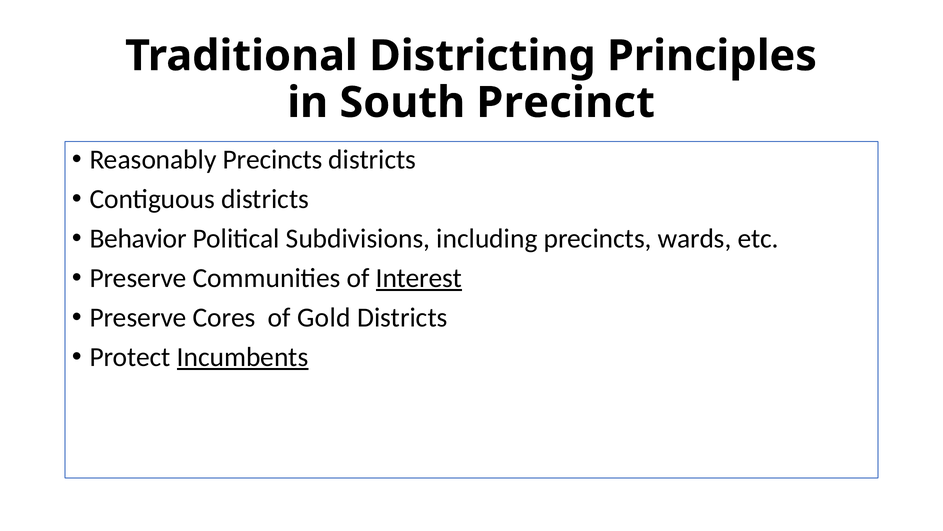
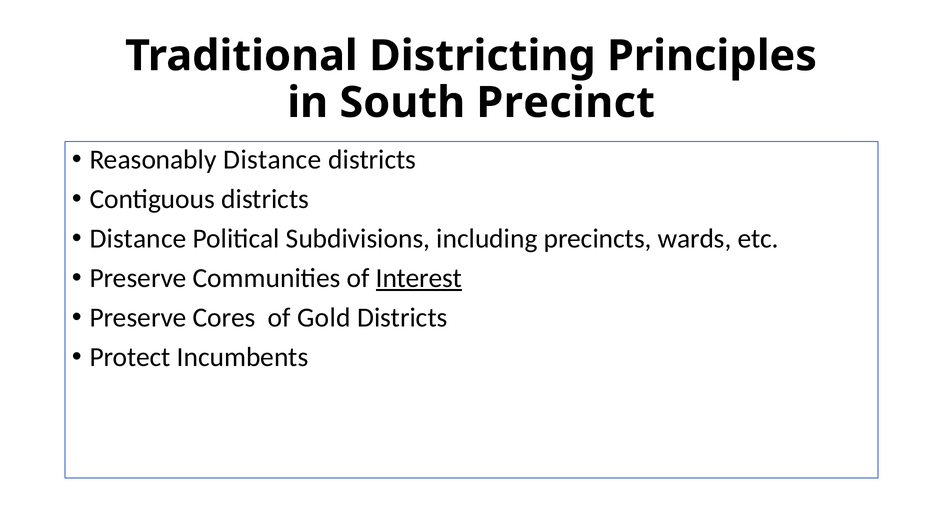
Reasonably Precincts: Precincts -> Distance
Behavior at (138, 238): Behavior -> Distance
Incumbents underline: present -> none
